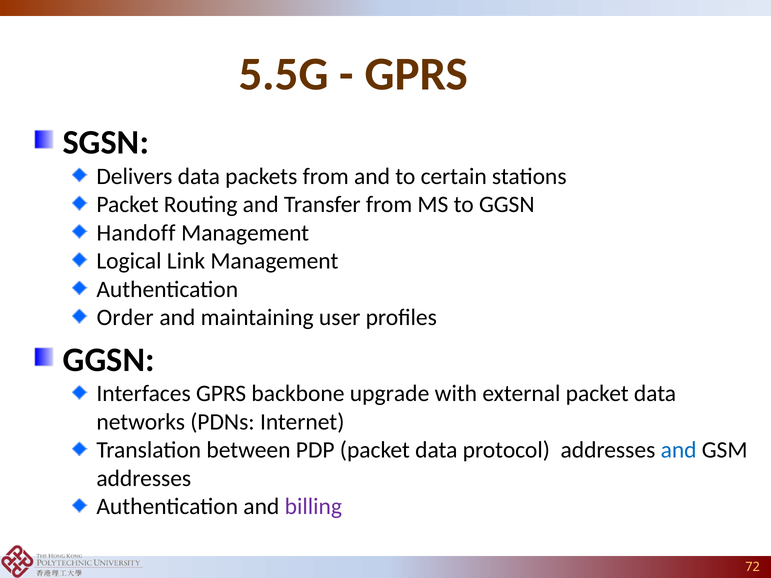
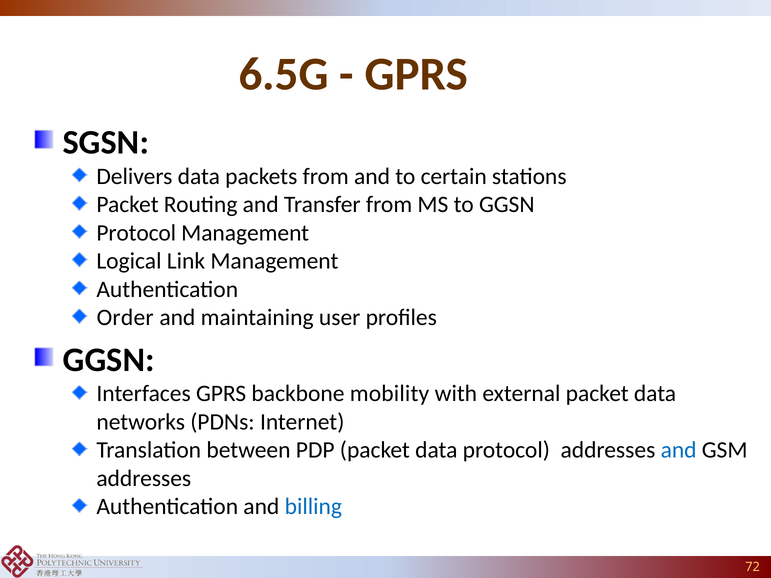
5.5G: 5.5G -> 6.5G
Handoff at (136, 233): Handoff -> Protocol
upgrade: upgrade -> mobility
billing colour: purple -> blue
